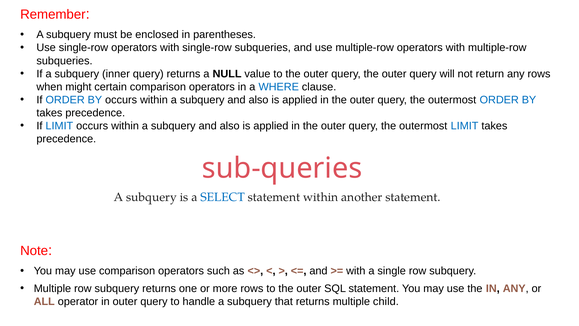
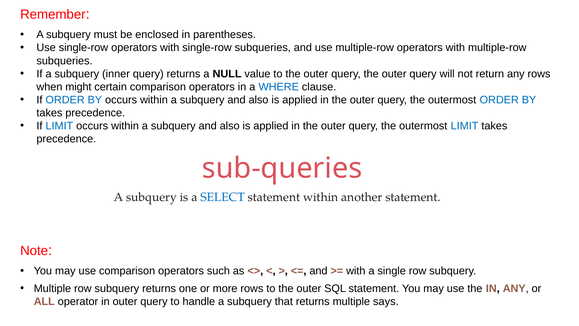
child: child -> says
